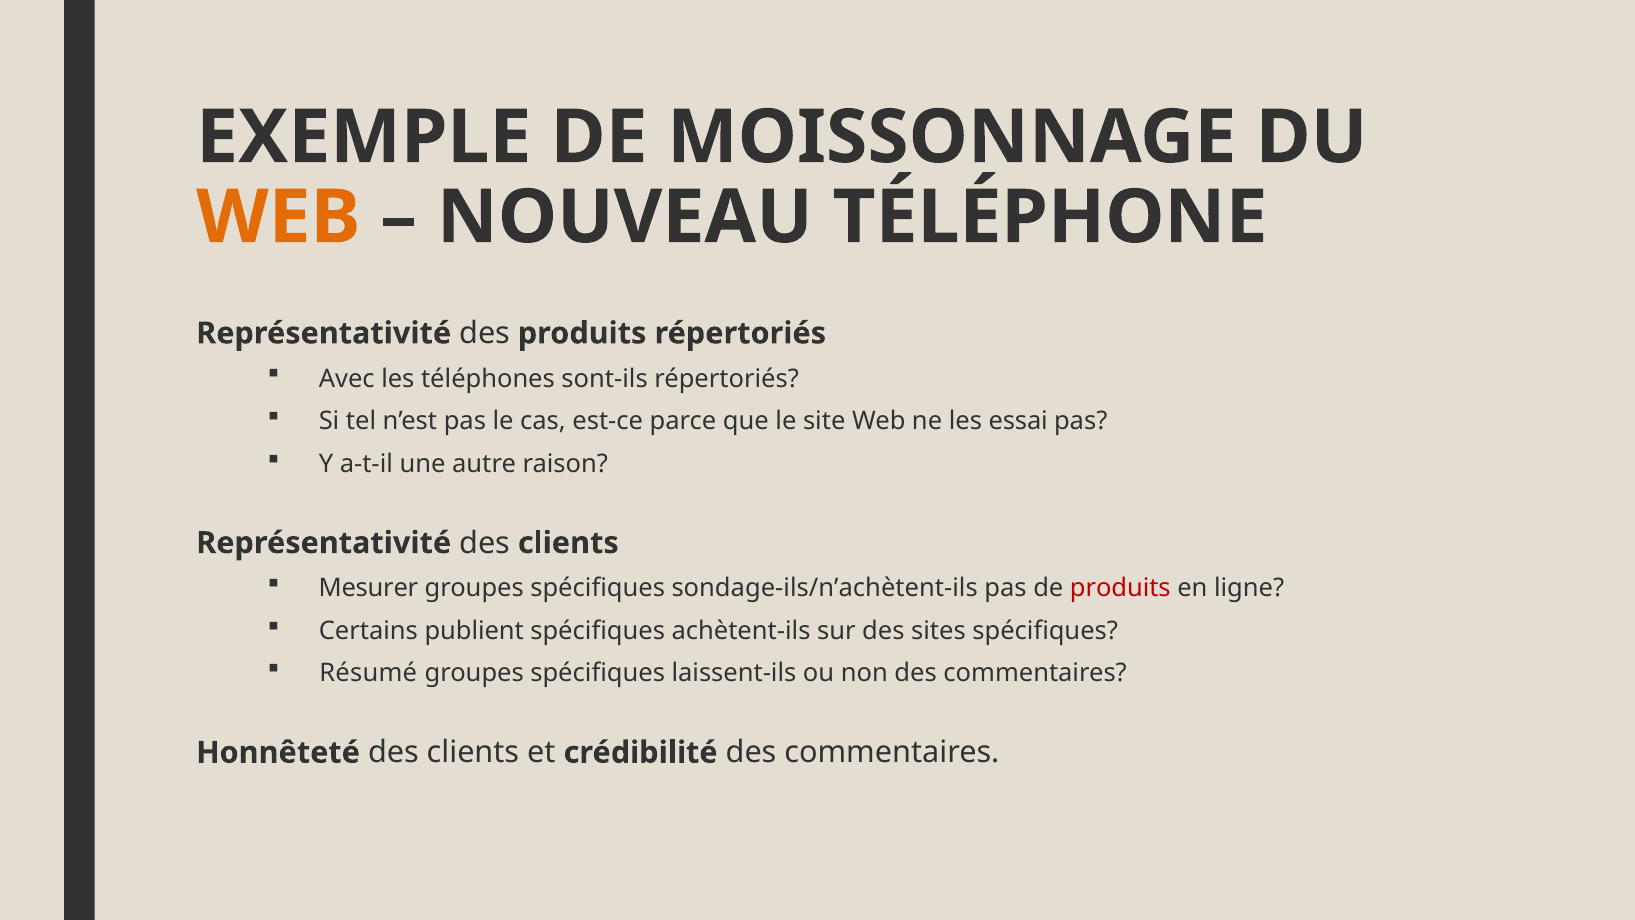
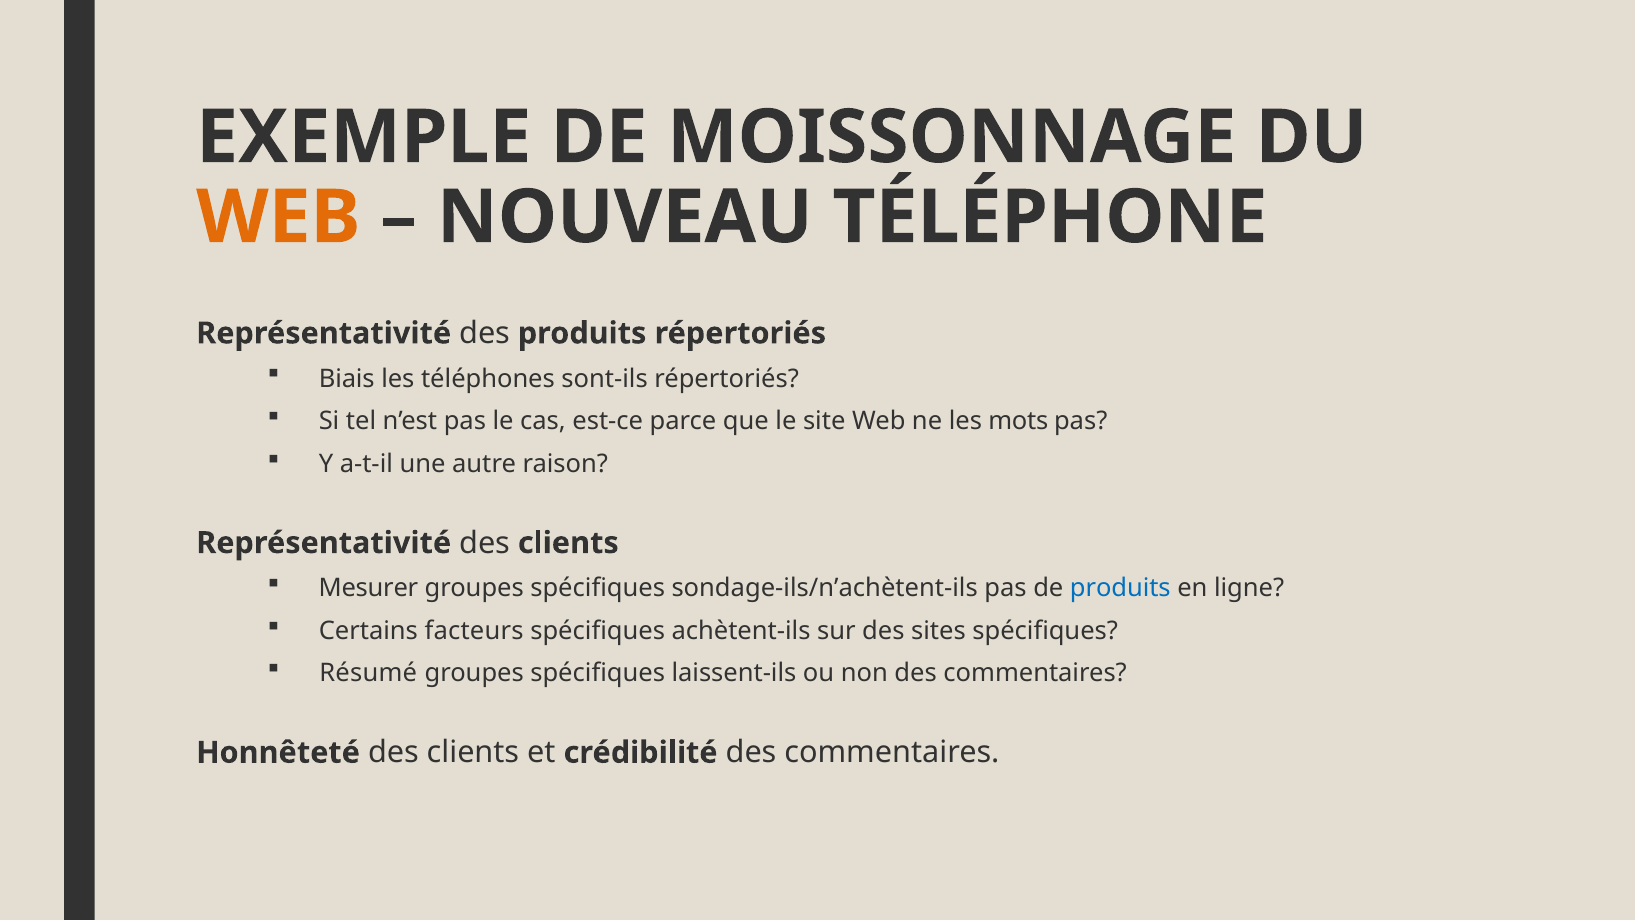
Avec: Avec -> Biais
essai: essai -> mots
produits at (1120, 588) colour: red -> blue
publient: publient -> facteurs
